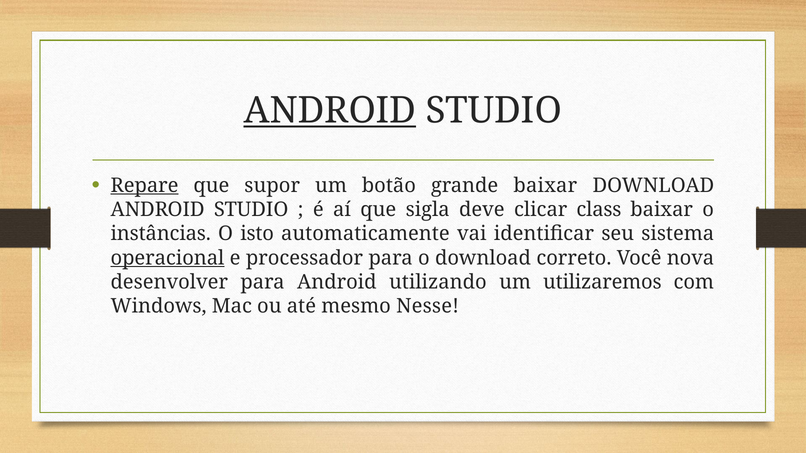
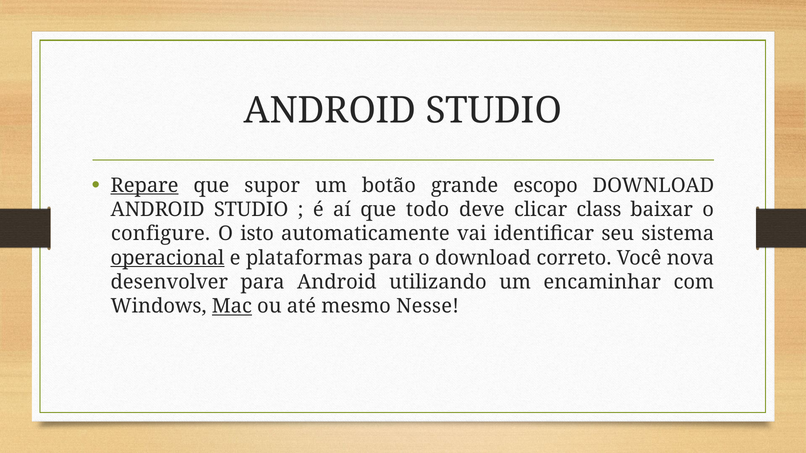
ANDROID at (330, 111) underline: present -> none
grande baixar: baixar -> escopo
sigla: sigla -> todo
instâncias: instâncias -> configure
processador: processador -> plataformas
utilizaremos: utilizaremos -> encaminhar
Mac underline: none -> present
